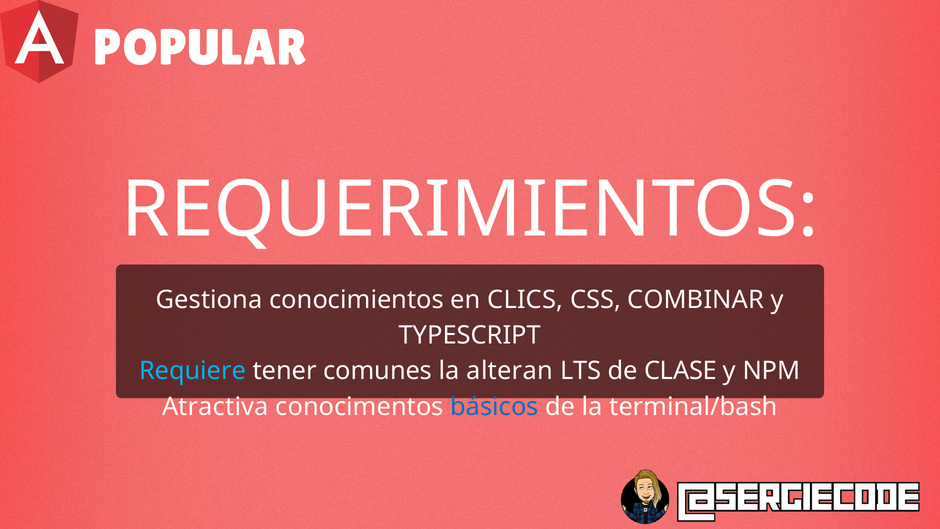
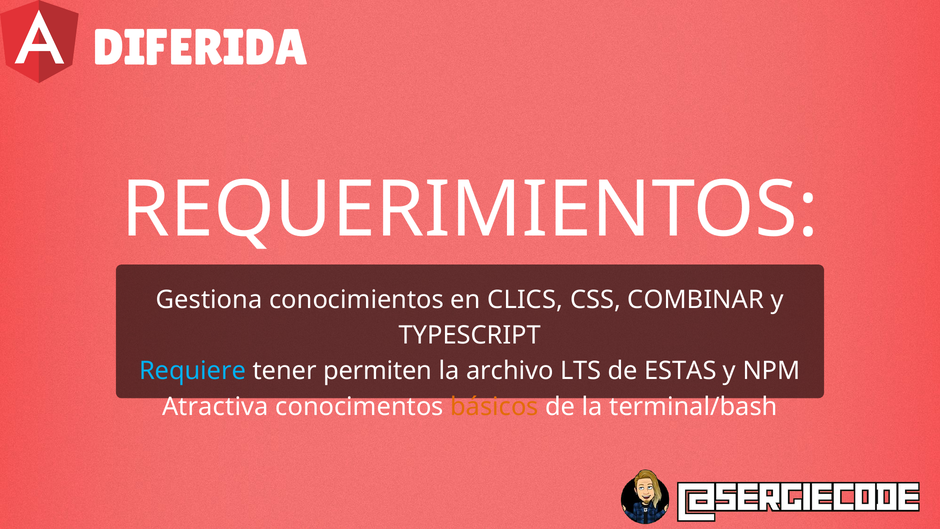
POPULAR: POPULAR -> DIFERIDA
comunes: comunes -> permiten
alteran: alteran -> archivo
CLASE: CLASE -> ESTAS
básicos colour: blue -> orange
